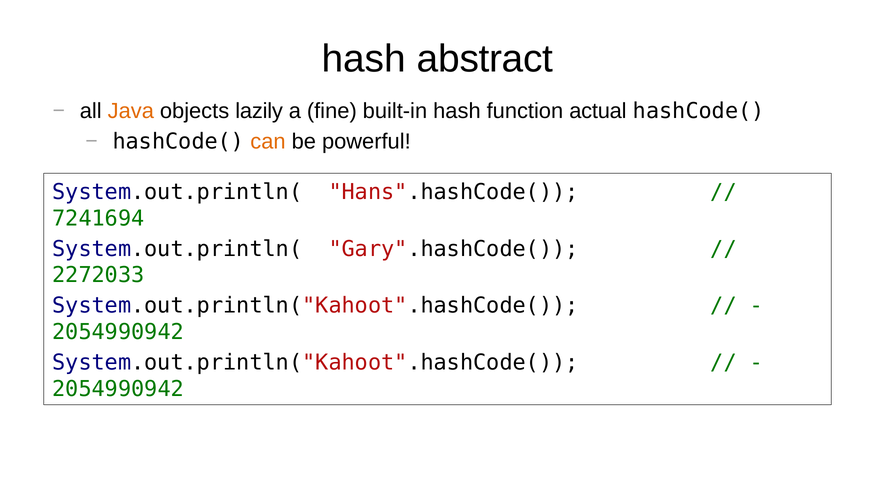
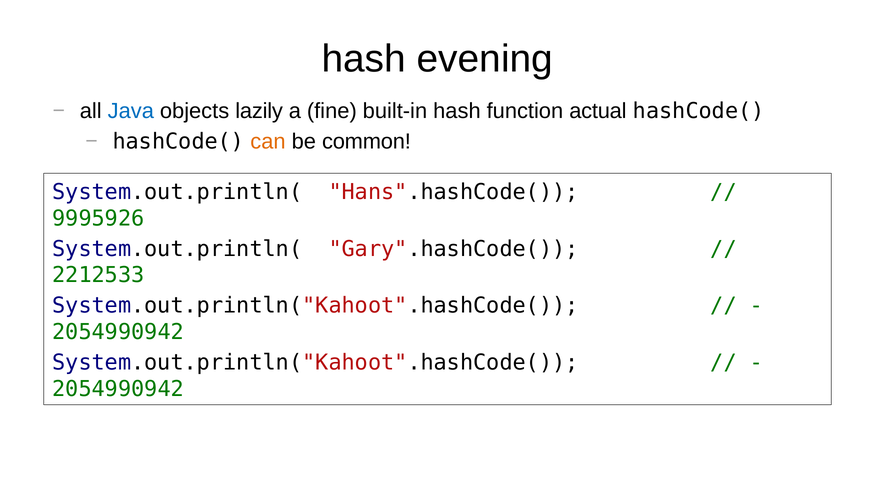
abstract: abstract -> evening
Java colour: orange -> blue
powerful: powerful -> common
7241694: 7241694 -> 9995926
2272033: 2272033 -> 2212533
